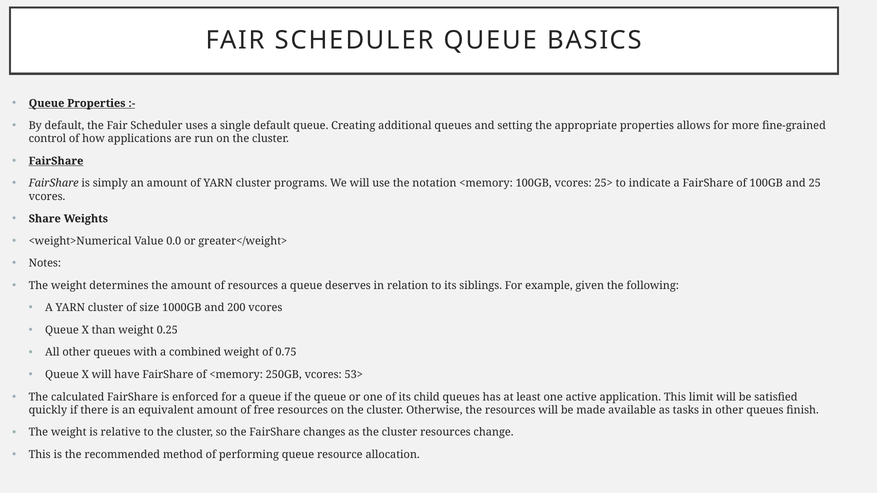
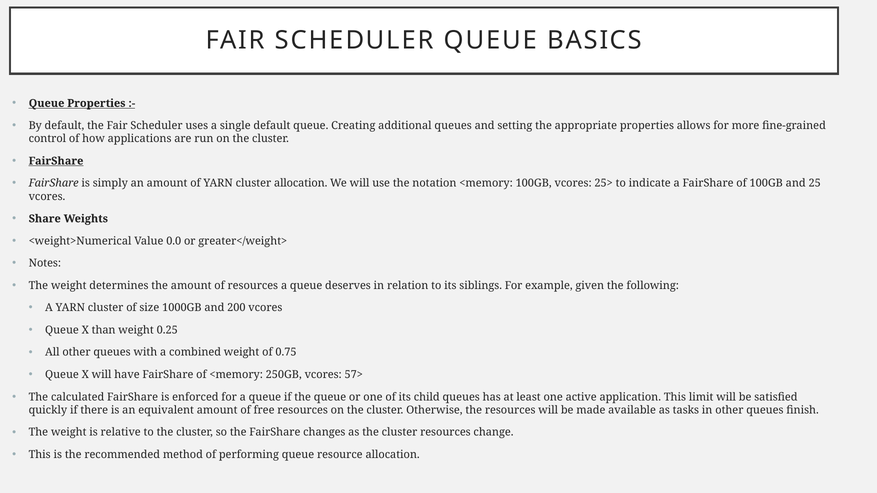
cluster programs: programs -> allocation
53>: 53> -> 57>
